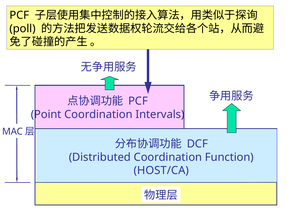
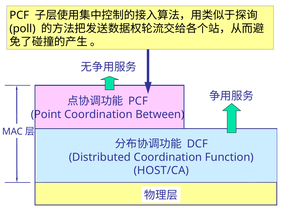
Intervals: Intervals -> Between
